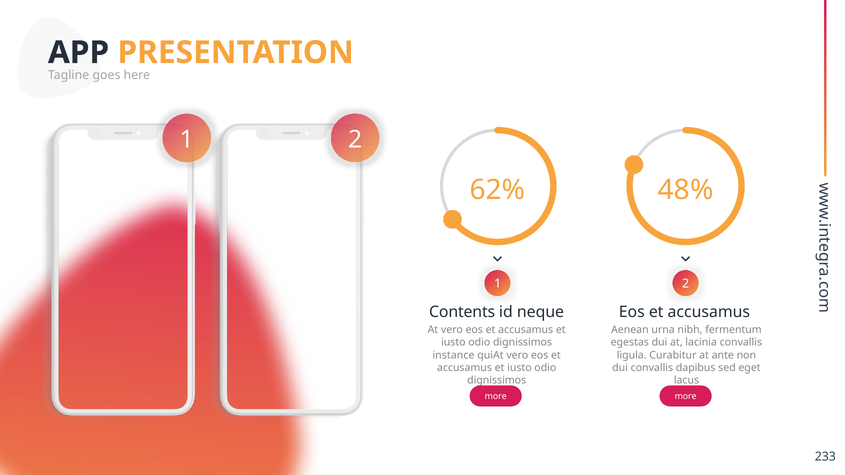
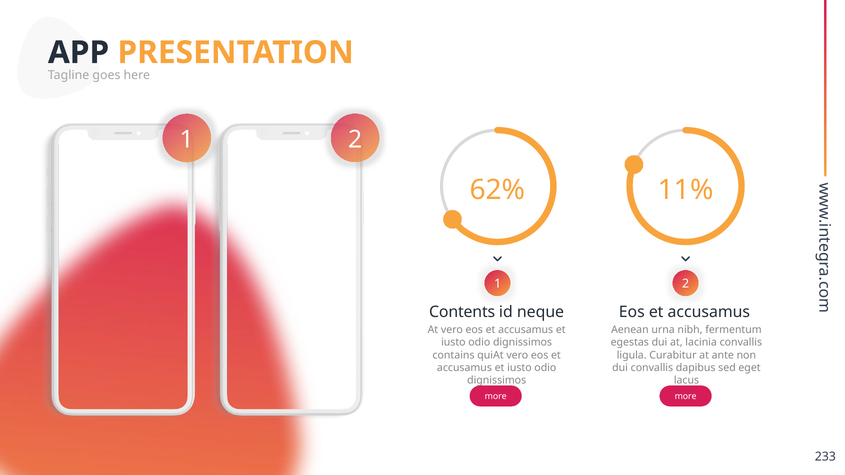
48%: 48% -> 11%
instance: instance -> contains
